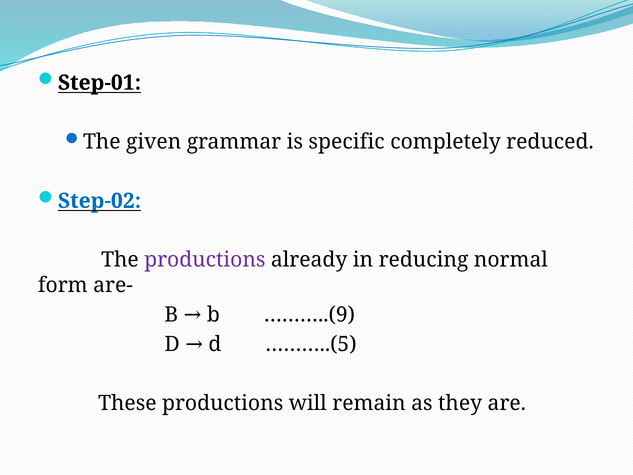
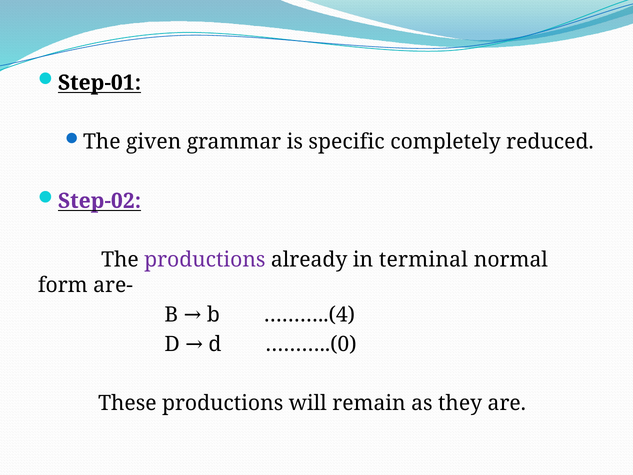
Step-02 colour: blue -> purple
reducing: reducing -> terminal
………..(9: ………..(9 -> ………..(4
………..(5: ………..(5 -> ………..(0
